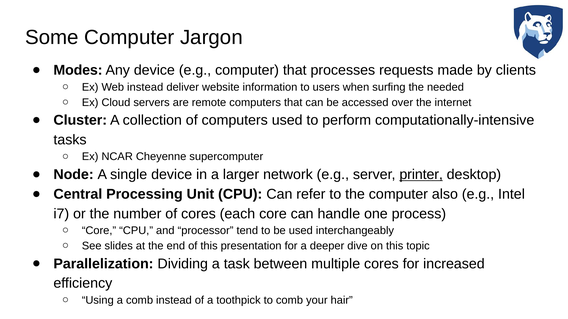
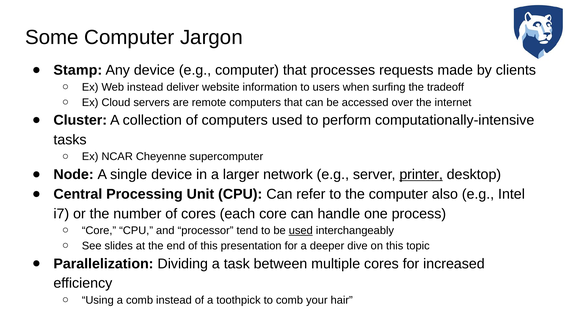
Modes: Modes -> Stamp
needed: needed -> tradeoff
used at (301, 231) underline: none -> present
